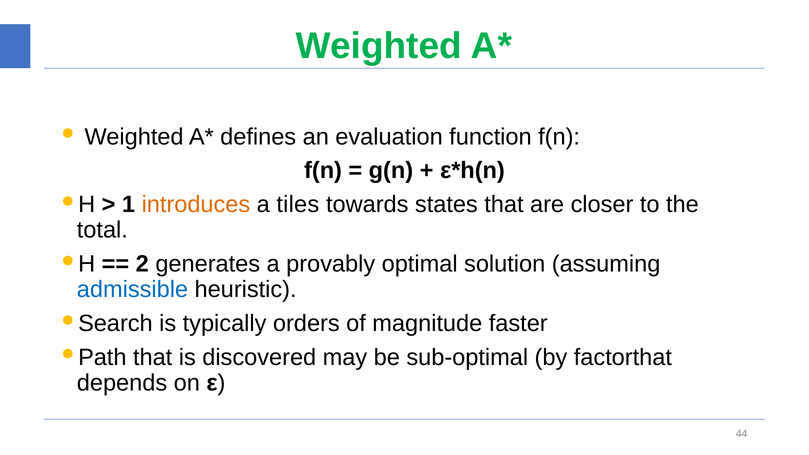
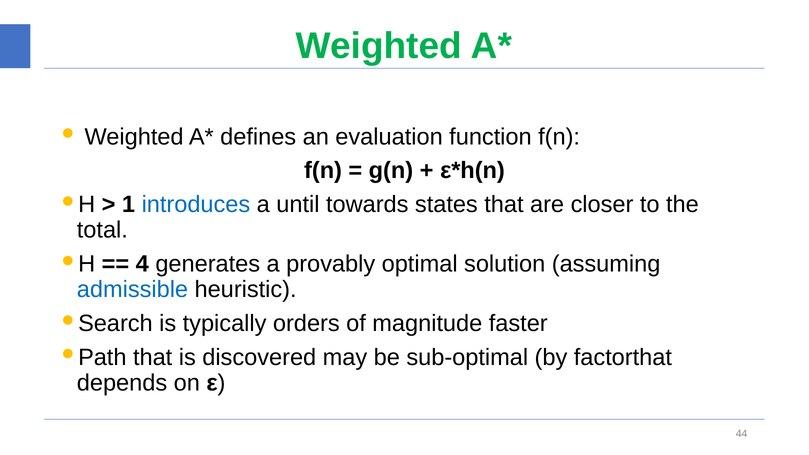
introduces colour: orange -> blue
tiles: tiles -> until
2: 2 -> 4
